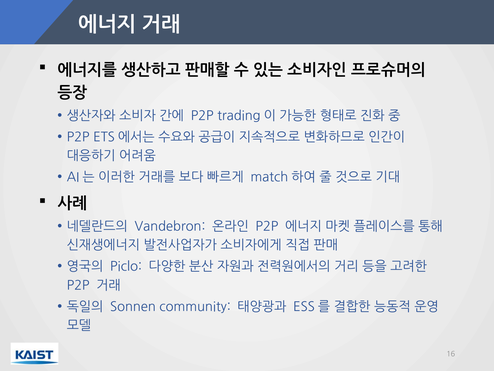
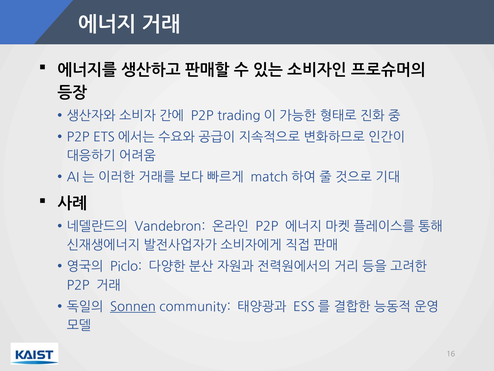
Sonnen underline: none -> present
